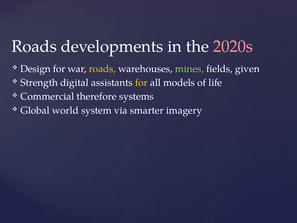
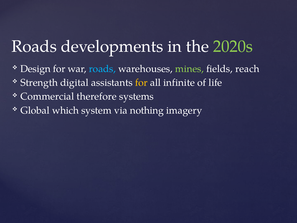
2020s colour: pink -> light green
roads at (102, 69) colour: yellow -> light blue
given: given -> reach
models: models -> infinite
world: world -> which
smarter: smarter -> nothing
